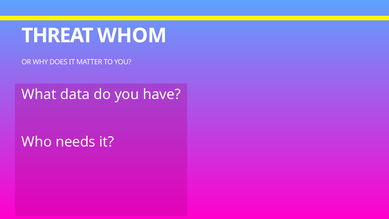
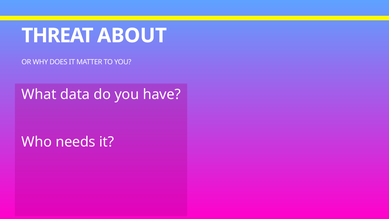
WHOM: WHOM -> ABOUT
